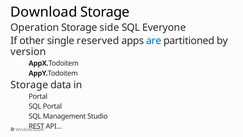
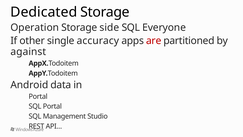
Download: Download -> Dedicated
reserved: reserved -> accuracy
are colour: blue -> red
version: version -> against
Storage at (29, 85): Storage -> Android
